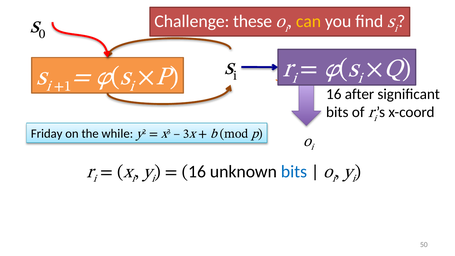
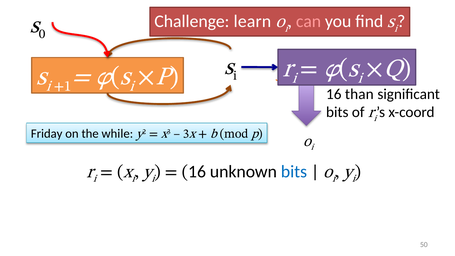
these: these -> learn
can colour: yellow -> pink
after: after -> than
